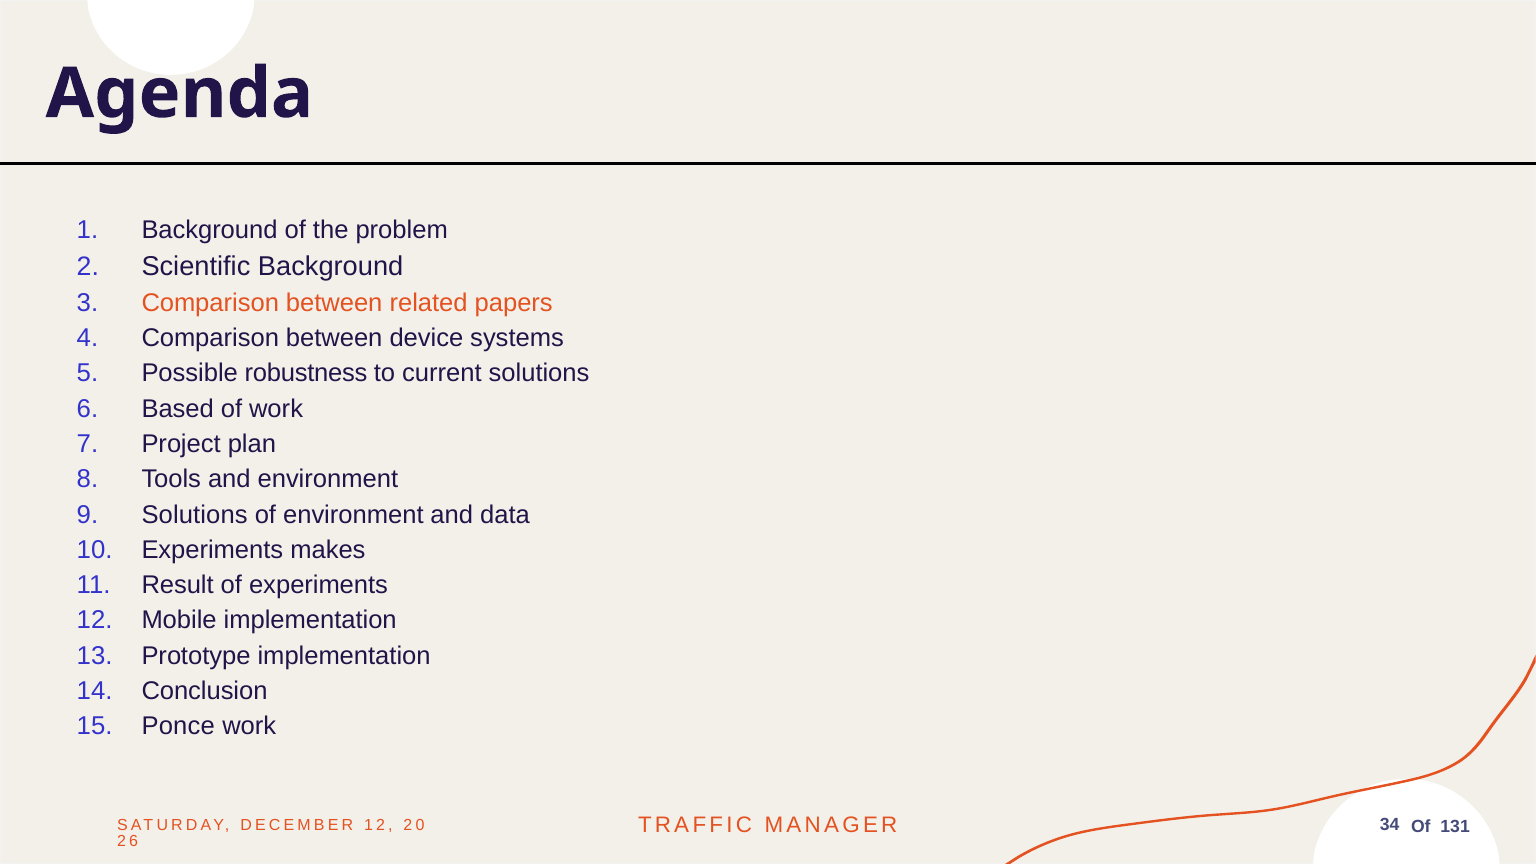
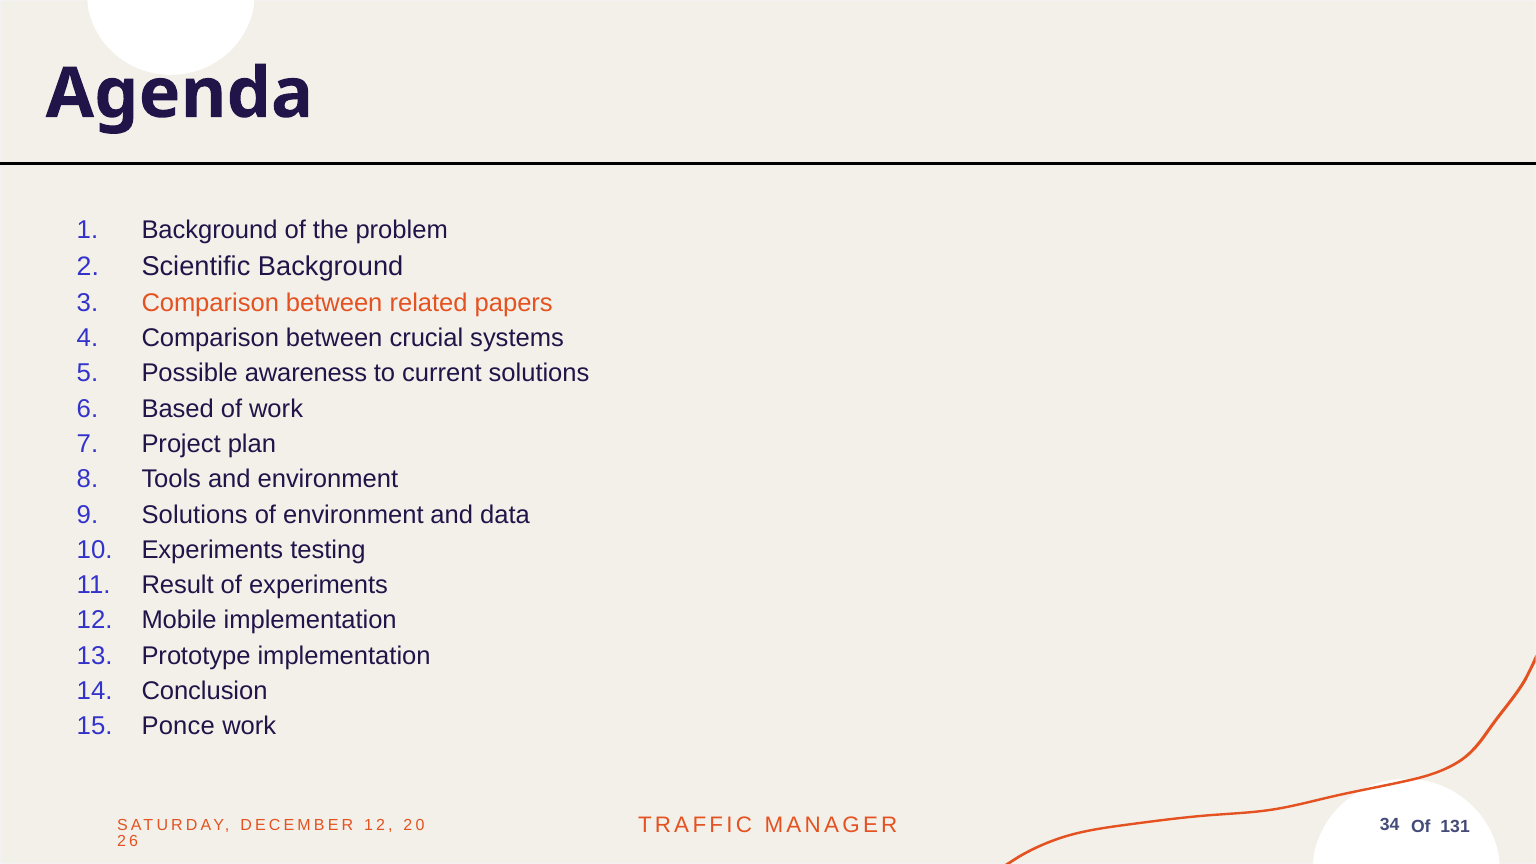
device: device -> crucial
robustness: robustness -> awareness
makes: makes -> testing
